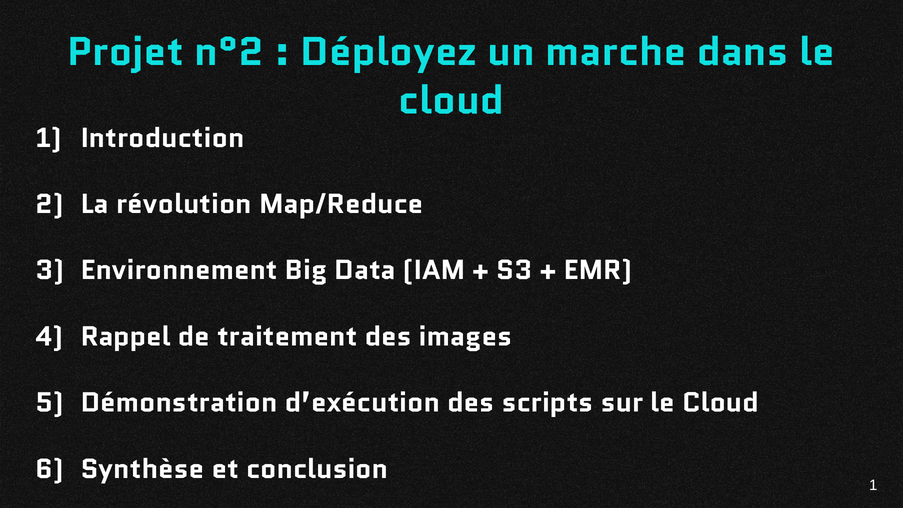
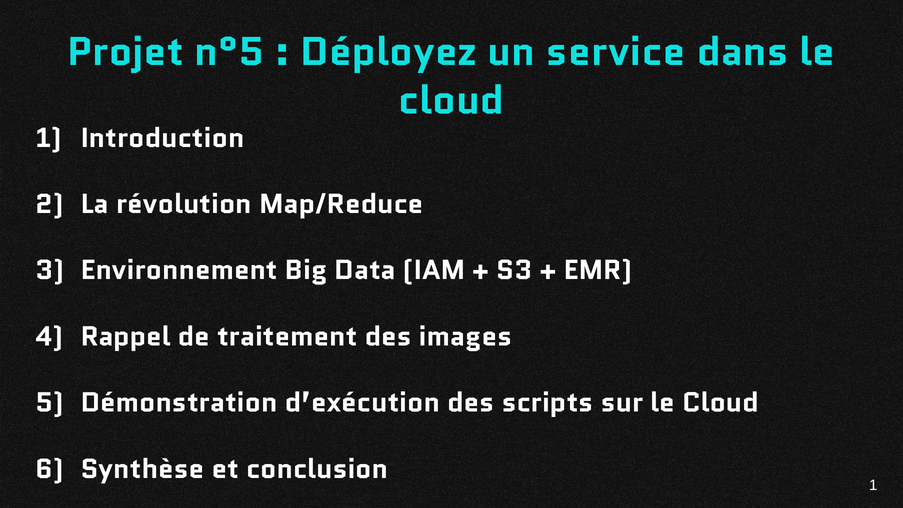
n°2: n°2 -> n°5
marche: marche -> service
